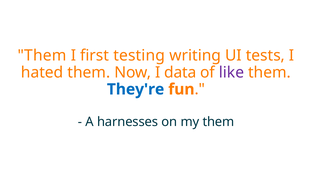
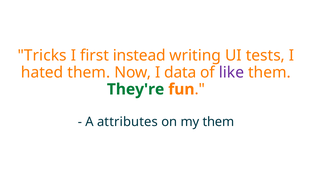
Them at (42, 55): Them -> Tricks
testing: testing -> instead
They're colour: blue -> green
harnesses: harnesses -> attributes
